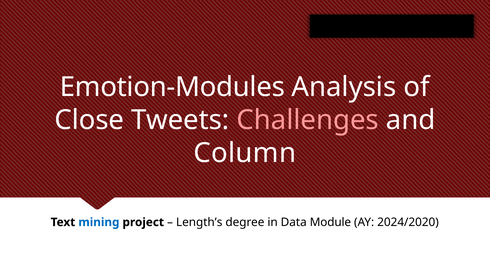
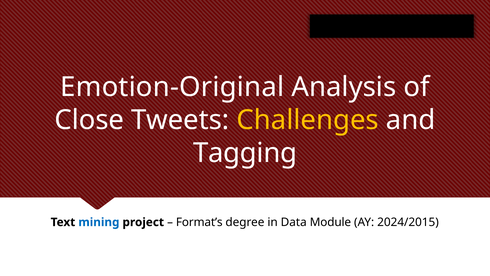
Emotion-Modules: Emotion-Modules -> Emotion-Original
Challenges colour: pink -> yellow
Column: Column -> Tagging
Length’s: Length’s -> Format’s
2024/2020: 2024/2020 -> 2024/2015
